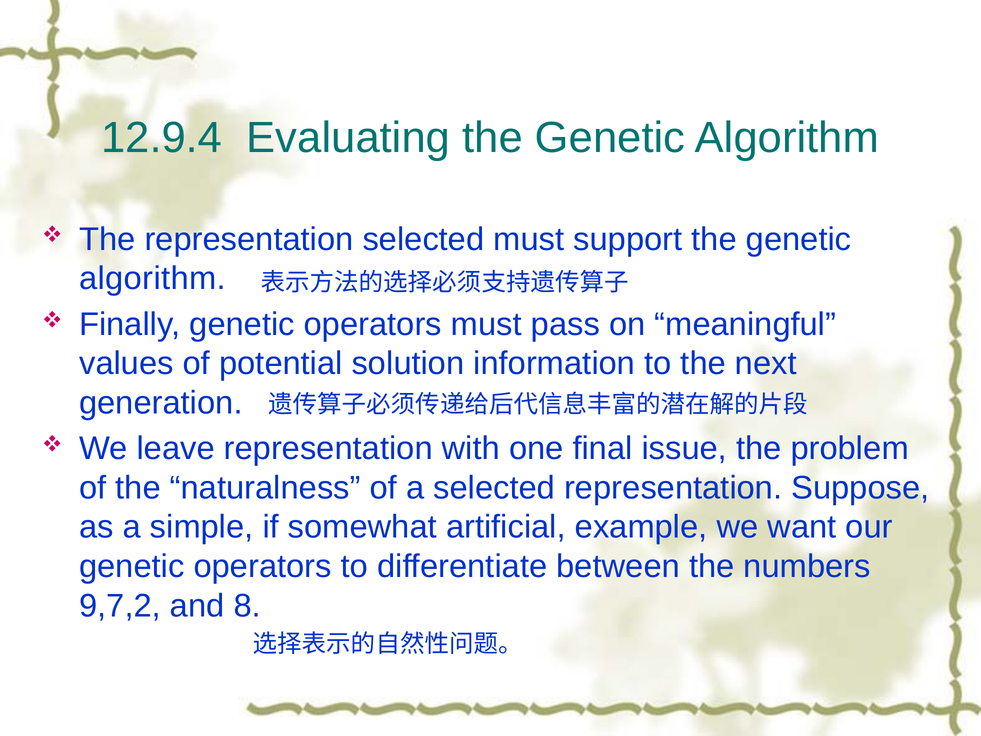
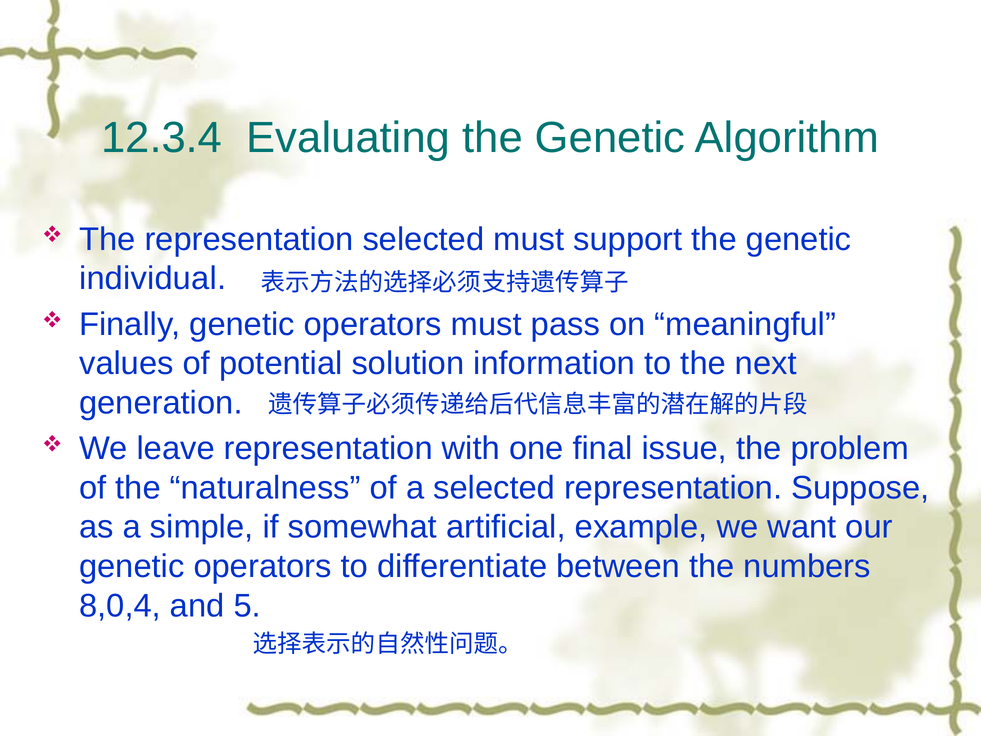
12.9.4: 12.9.4 -> 12.3.4
algorithm at (153, 279): algorithm -> individual
9,7,2: 9,7,2 -> 8,0,4
8: 8 -> 5
